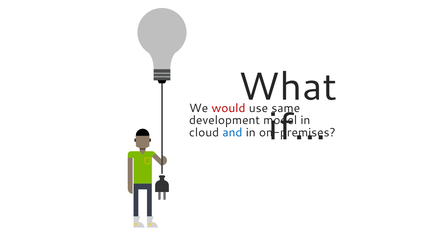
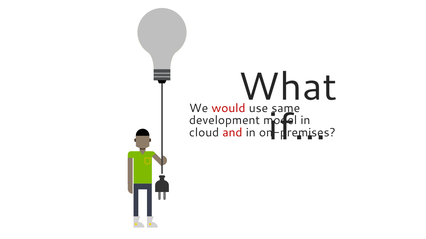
and colour: blue -> red
